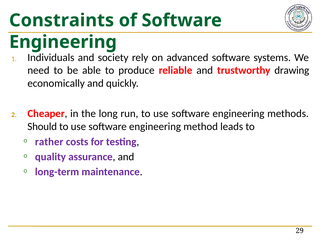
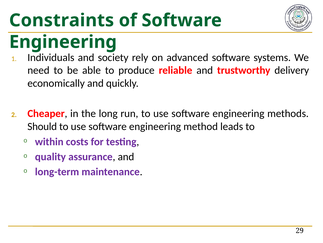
drawing: drawing -> delivery
rather: rather -> within
